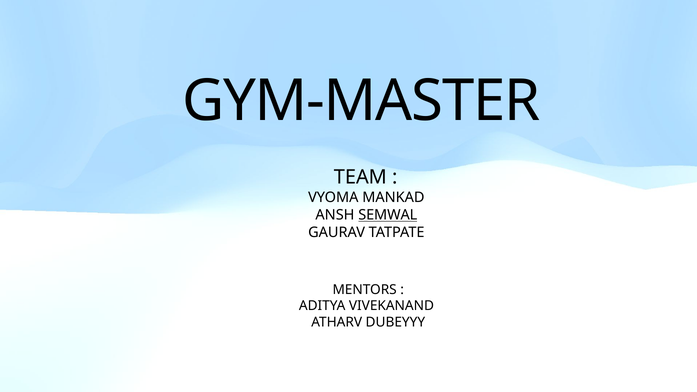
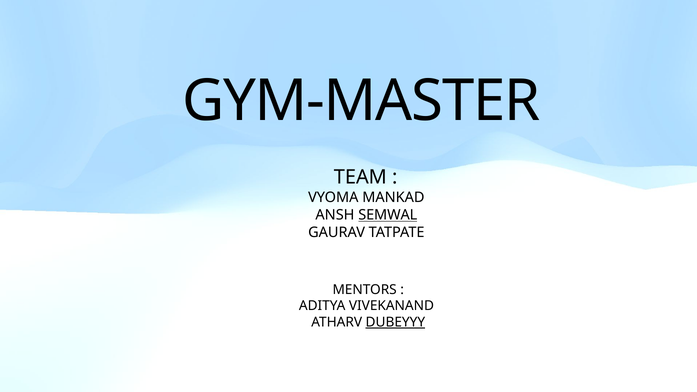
DUBEYYY underline: none -> present
